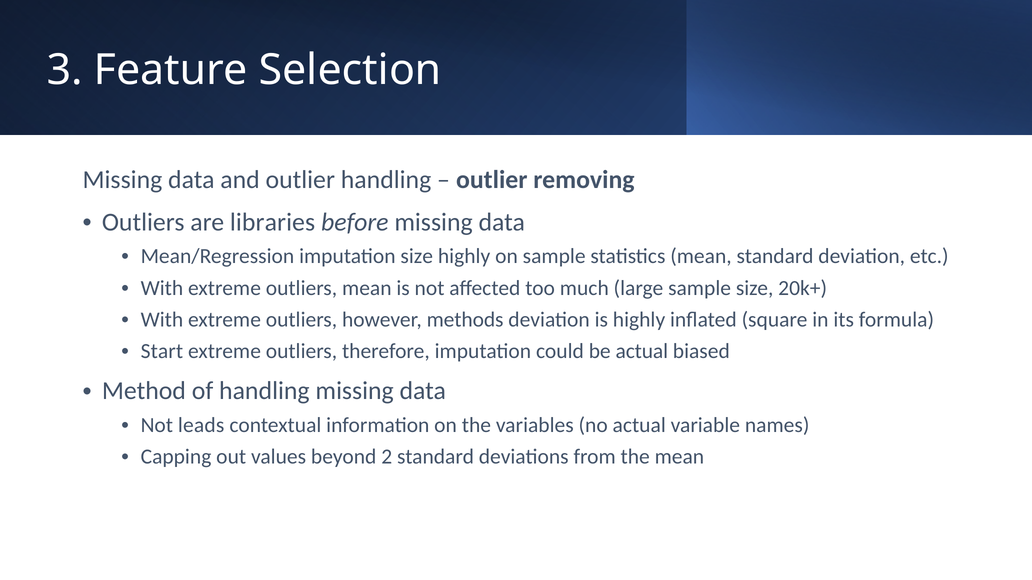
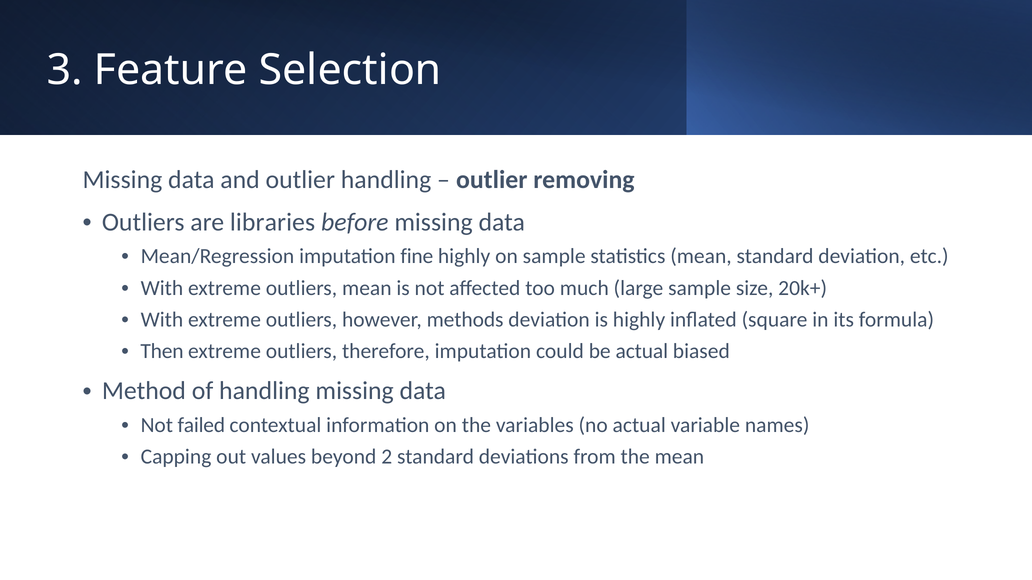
imputation size: size -> fine
Start: Start -> Then
leads: leads -> failed
